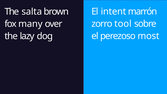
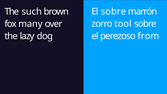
El intent: intent -> sobre
salta: salta -> such
most: most -> from
